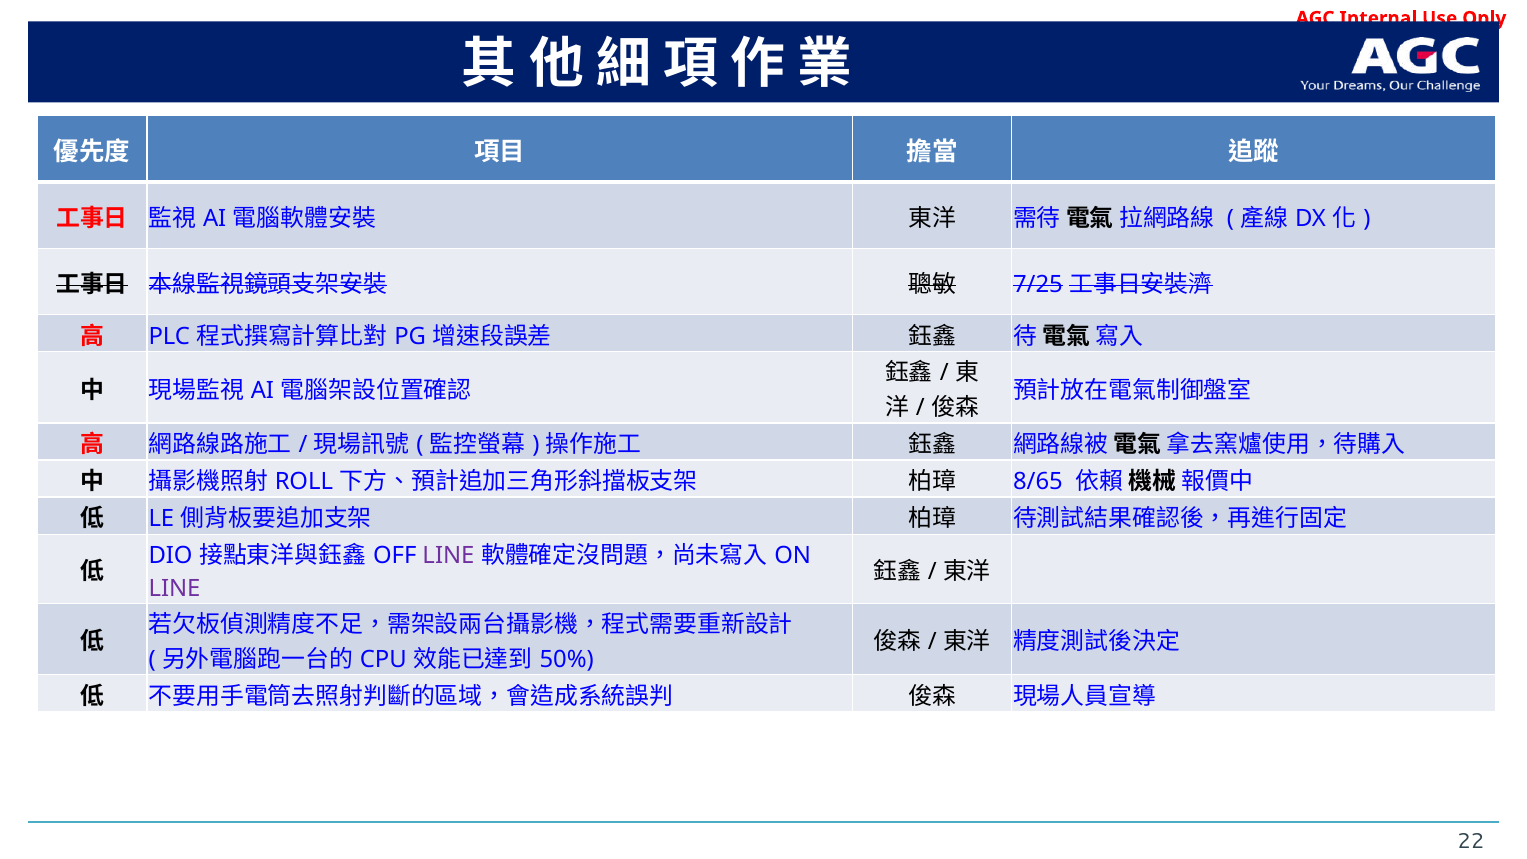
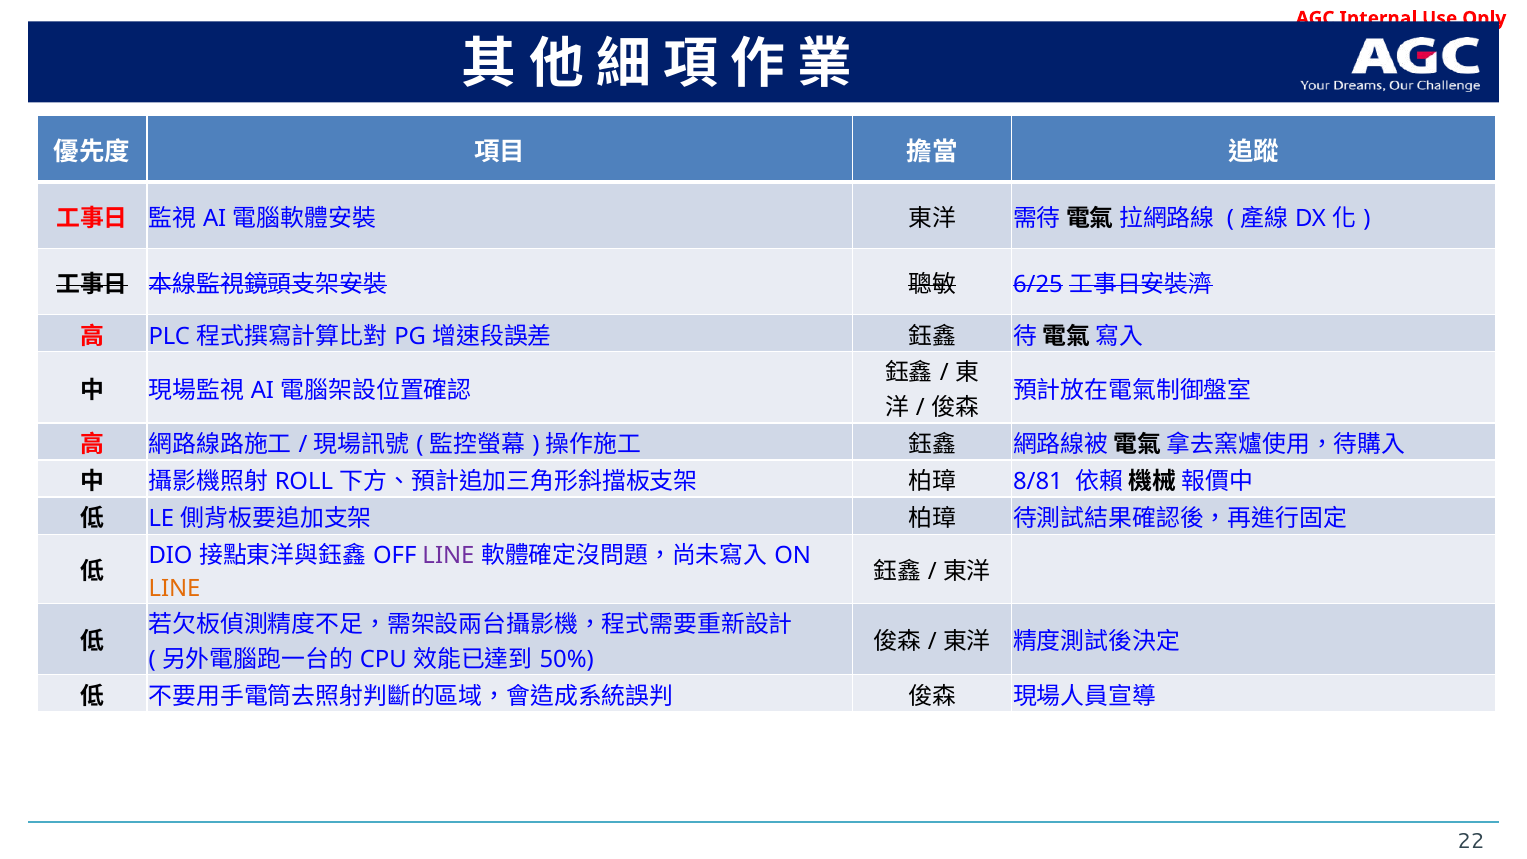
7/25: 7/25 -> 6/25
8/65: 8/65 -> 8/81
LINE at (174, 588) colour: purple -> orange
